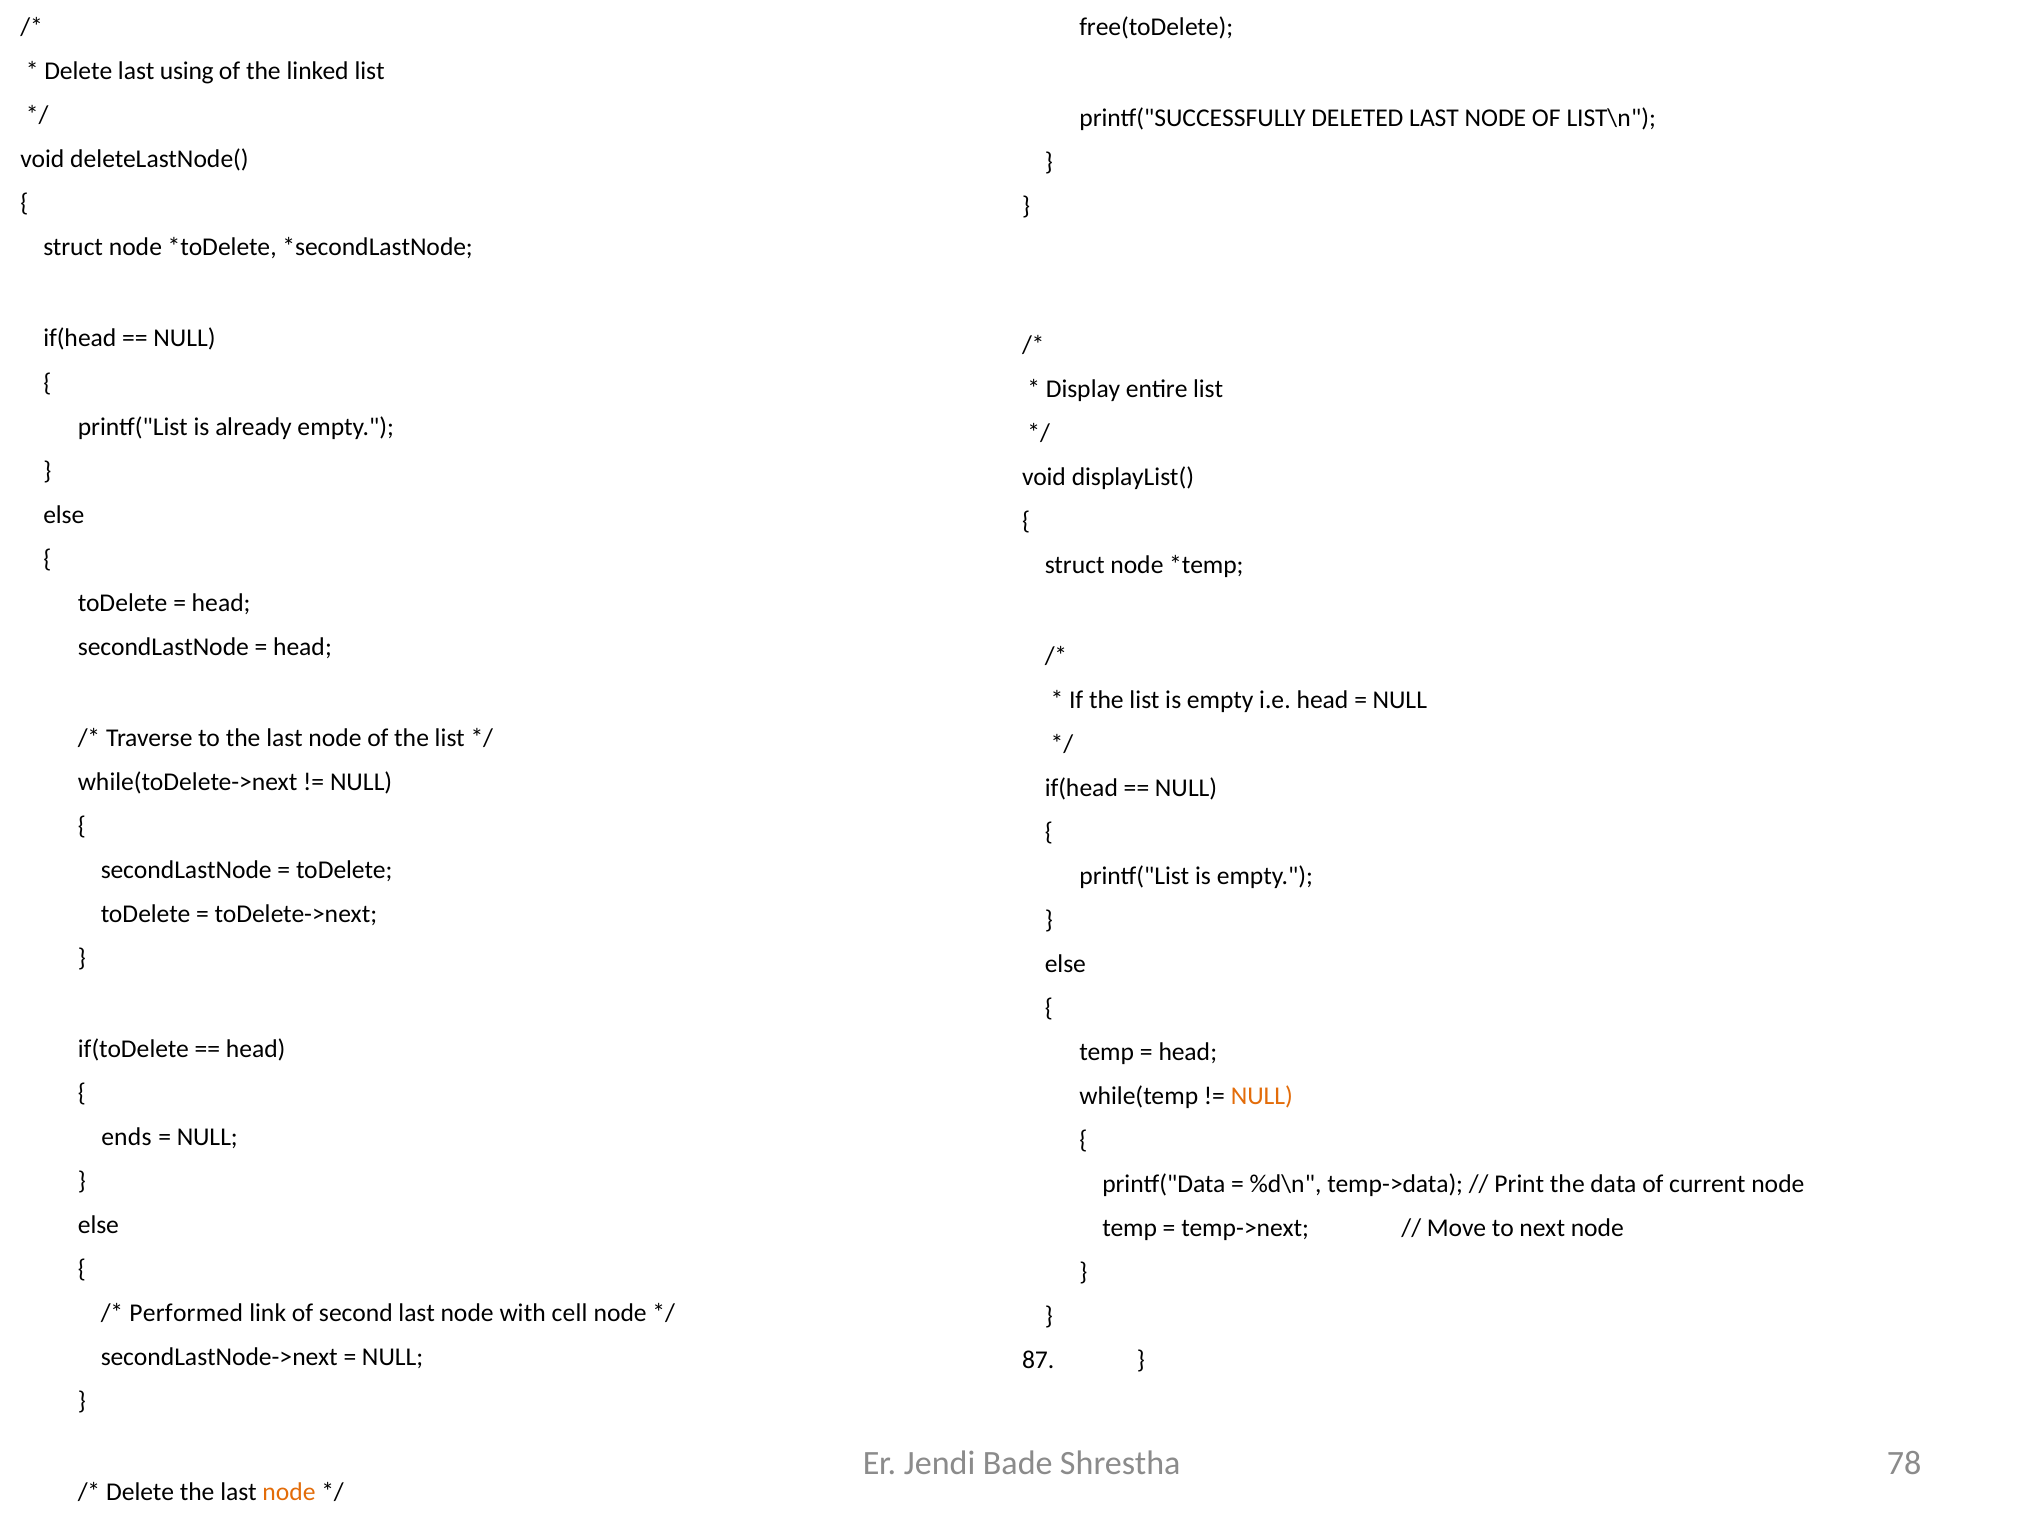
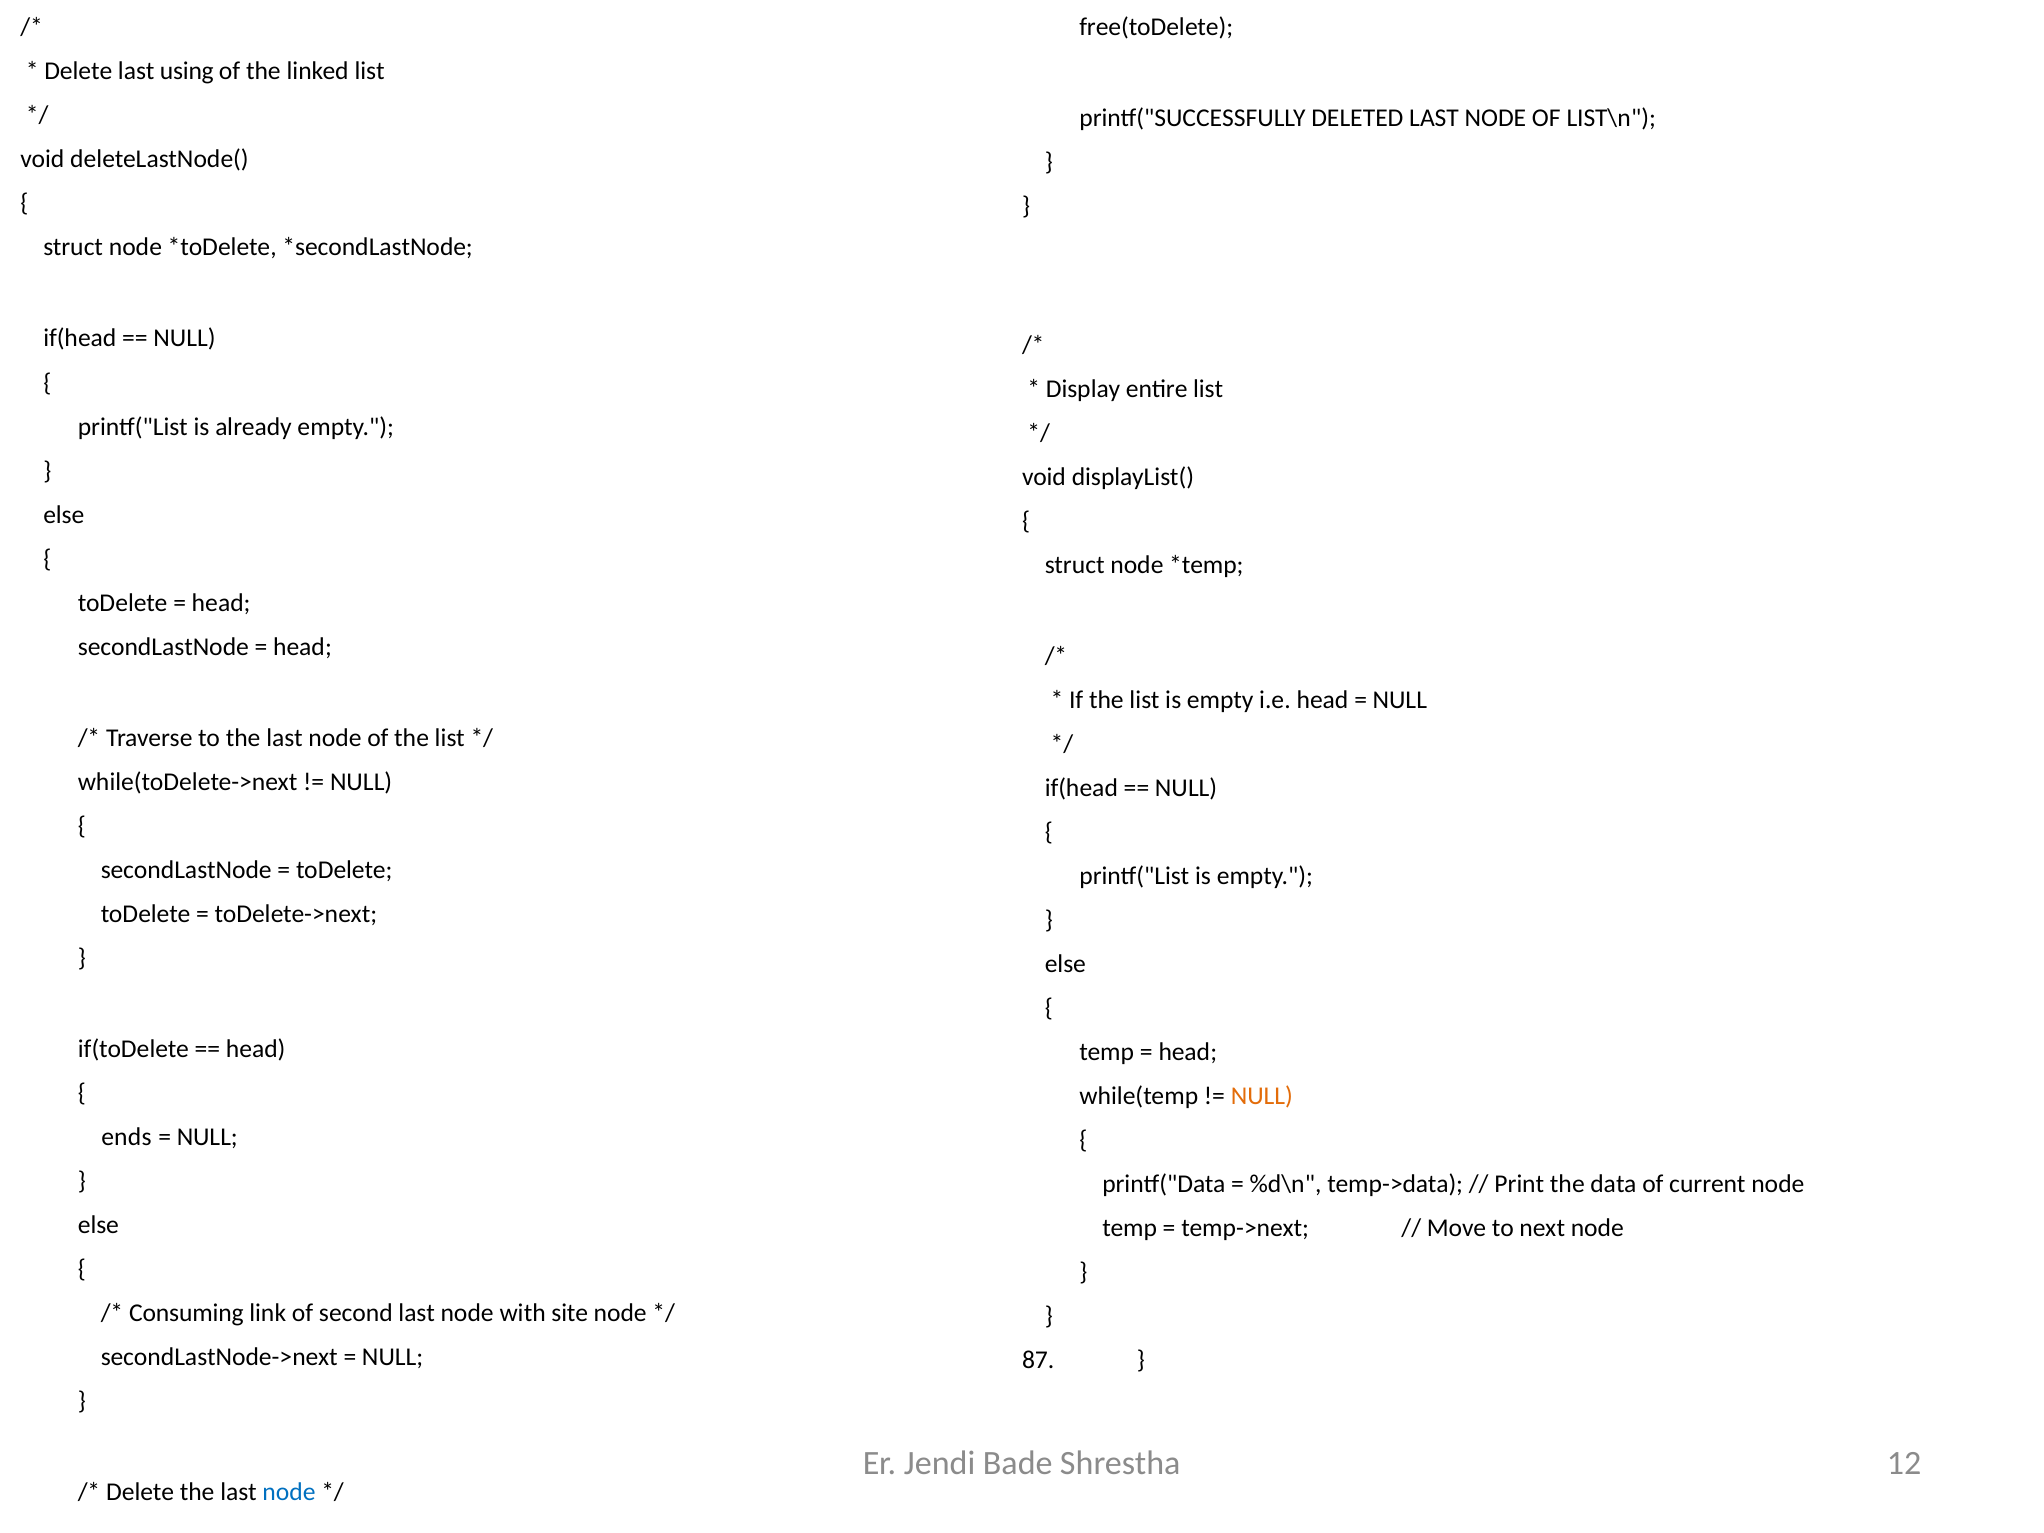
Performed: Performed -> Consuming
cell: cell -> site
78: 78 -> 12
node at (289, 1492) colour: orange -> blue
